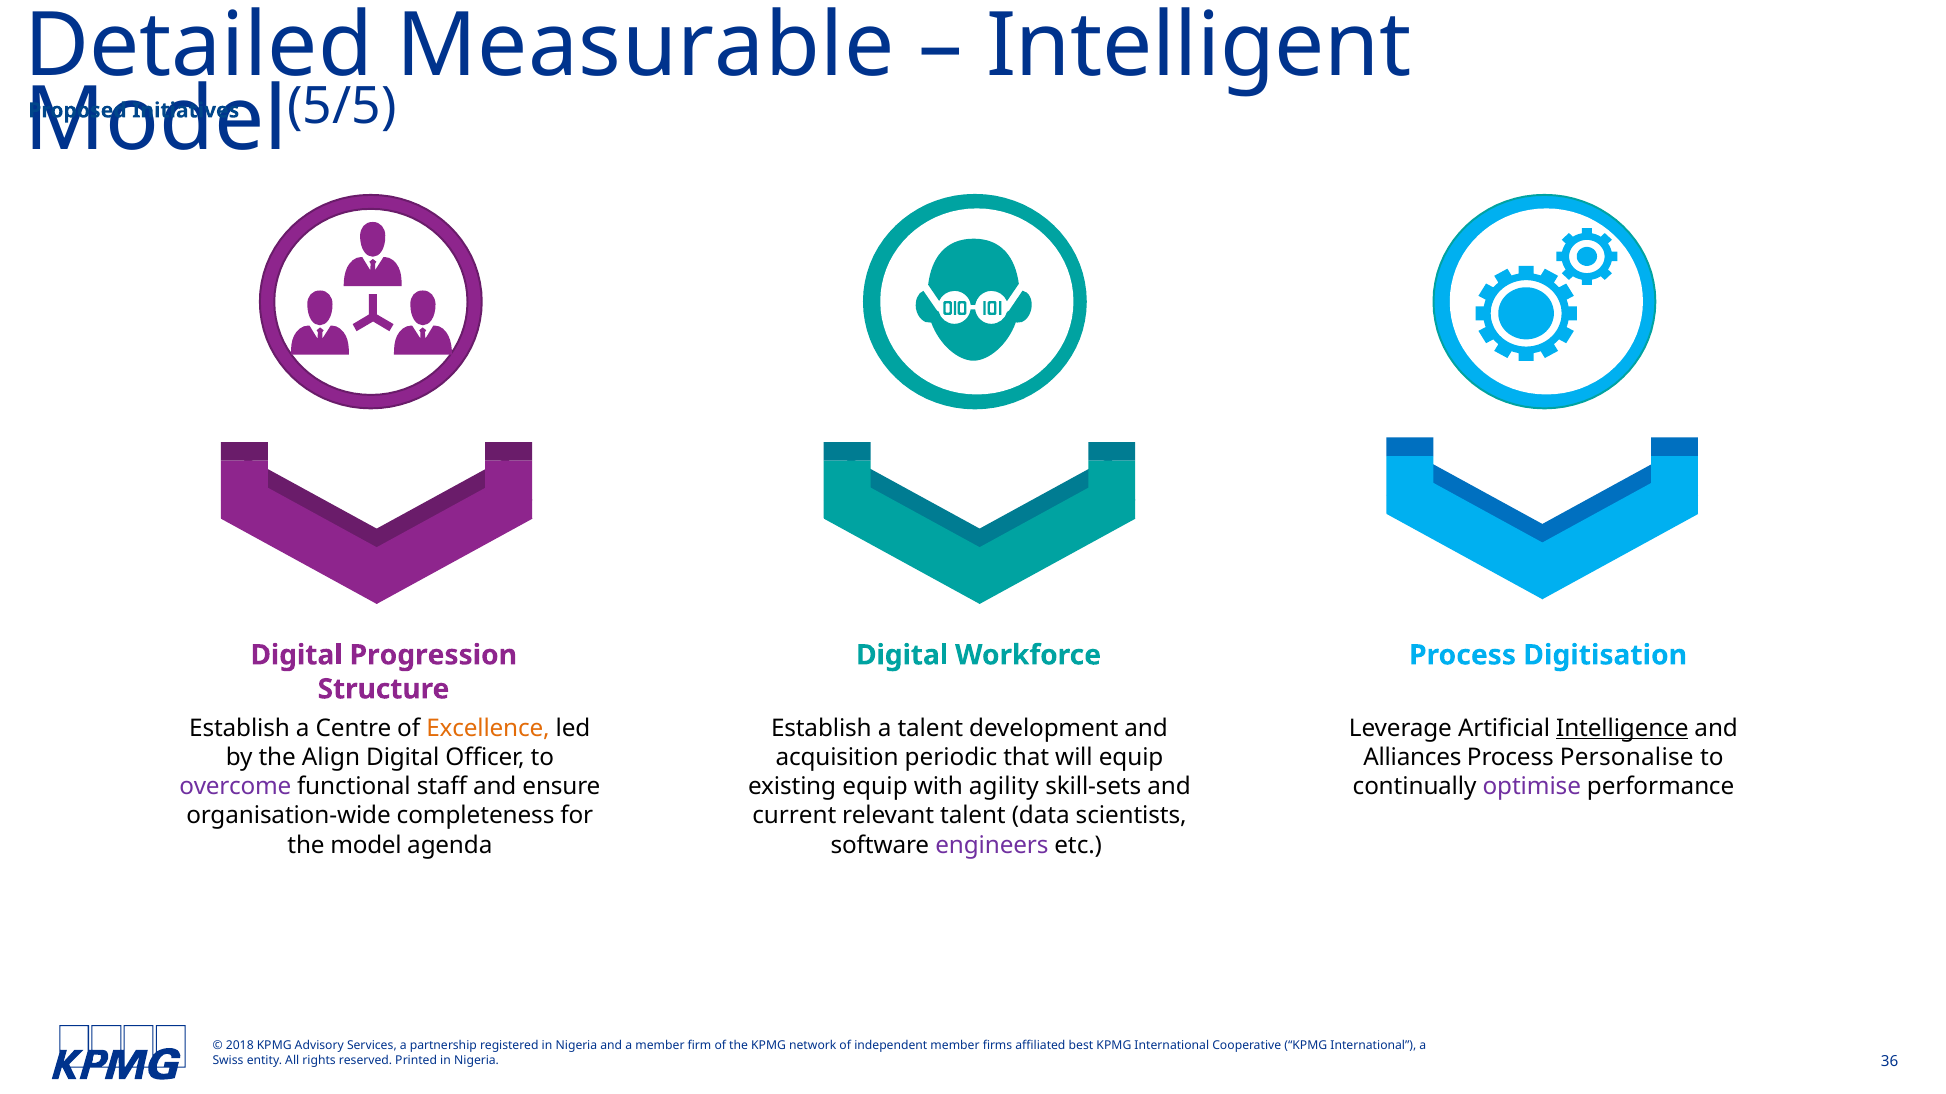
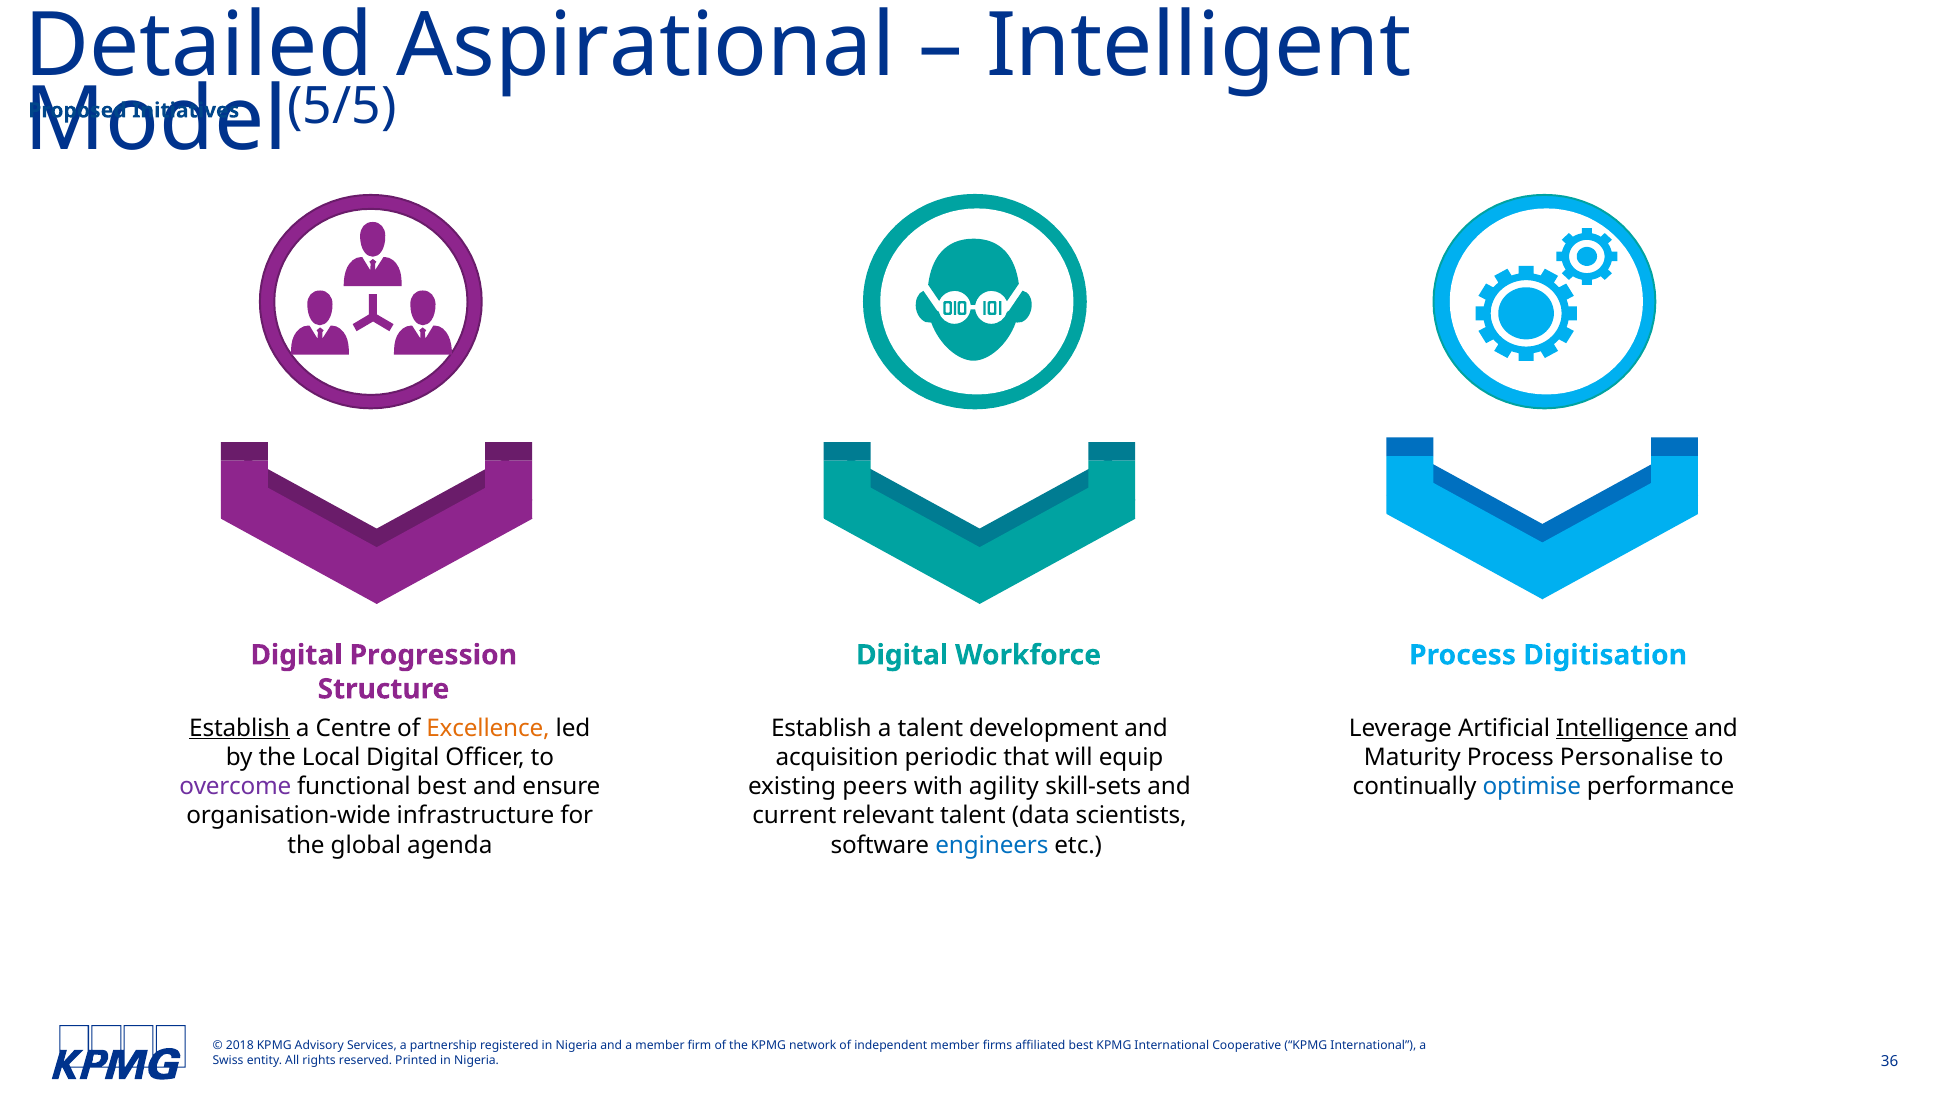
Measurable: Measurable -> Aspirational
Establish at (240, 729) underline: none -> present
Align: Align -> Local
Alliances: Alliances -> Maturity
functional staff: staff -> best
existing equip: equip -> peers
optimise colour: purple -> blue
completeness: completeness -> infrastructure
the model: model -> global
engineers colour: purple -> blue
